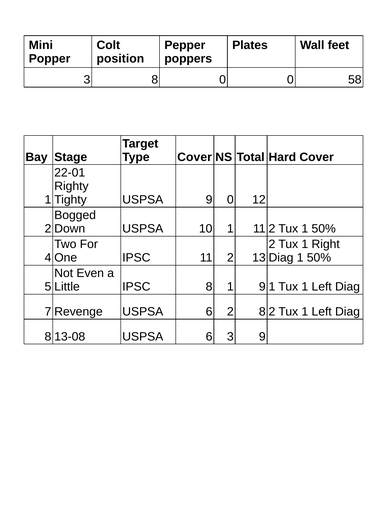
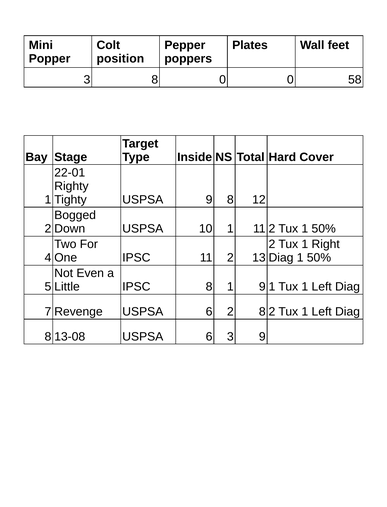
Type Cover: Cover -> Inside
9 0: 0 -> 8
